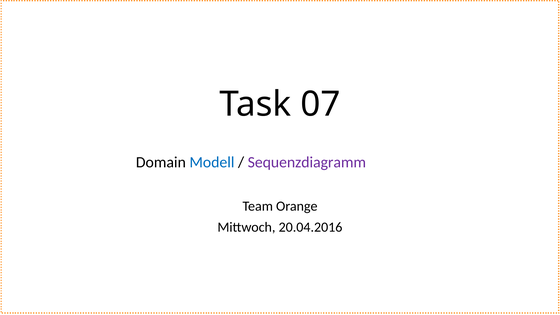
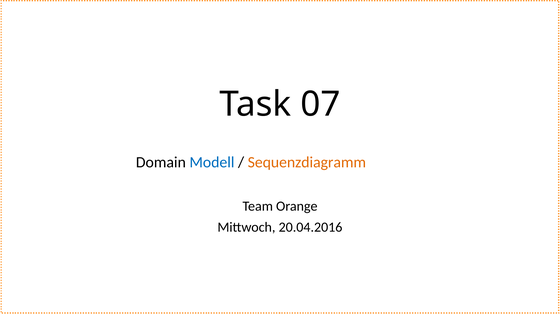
Sequenzdiagramm colour: purple -> orange
